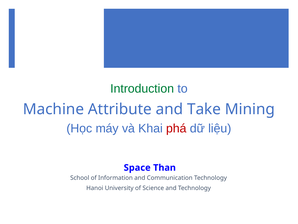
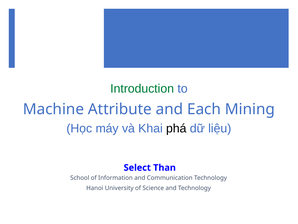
Take: Take -> Each
phá colour: red -> black
Space: Space -> Select
